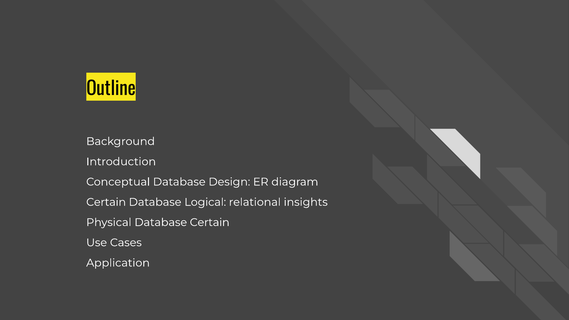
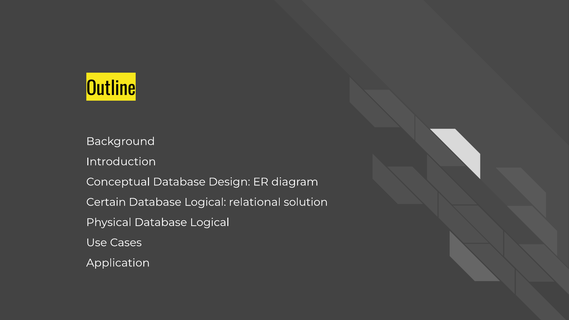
insights: insights -> solution
Physical Database Certain: Certain -> Logical
